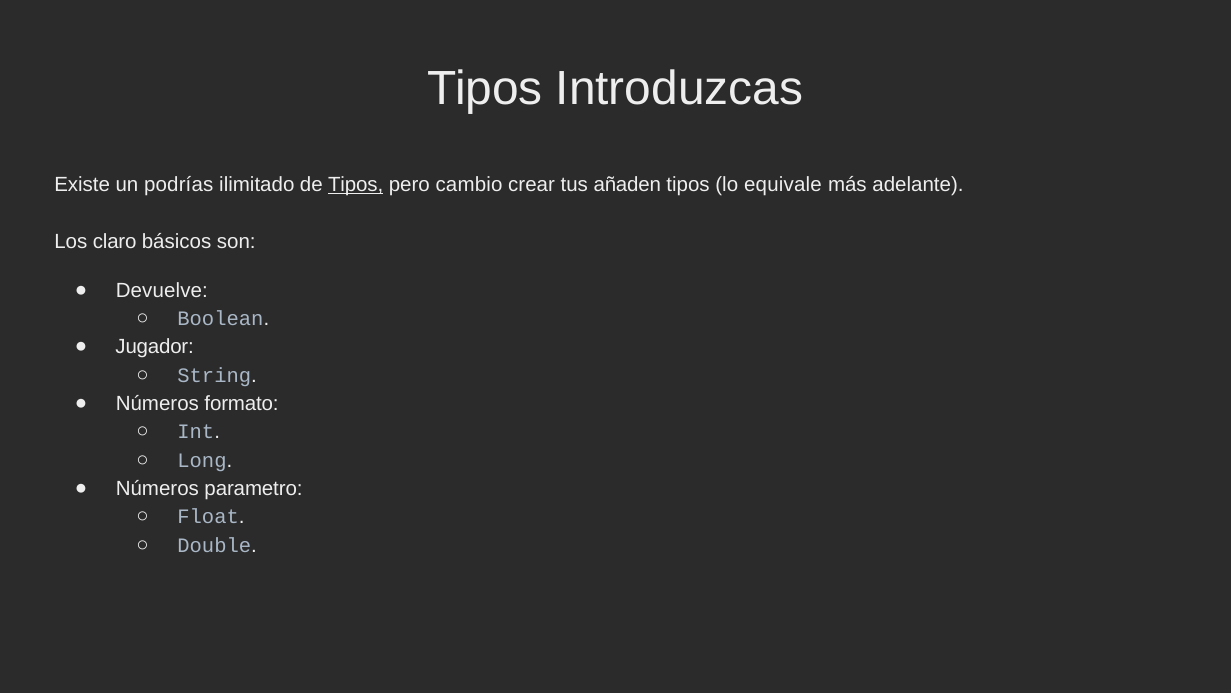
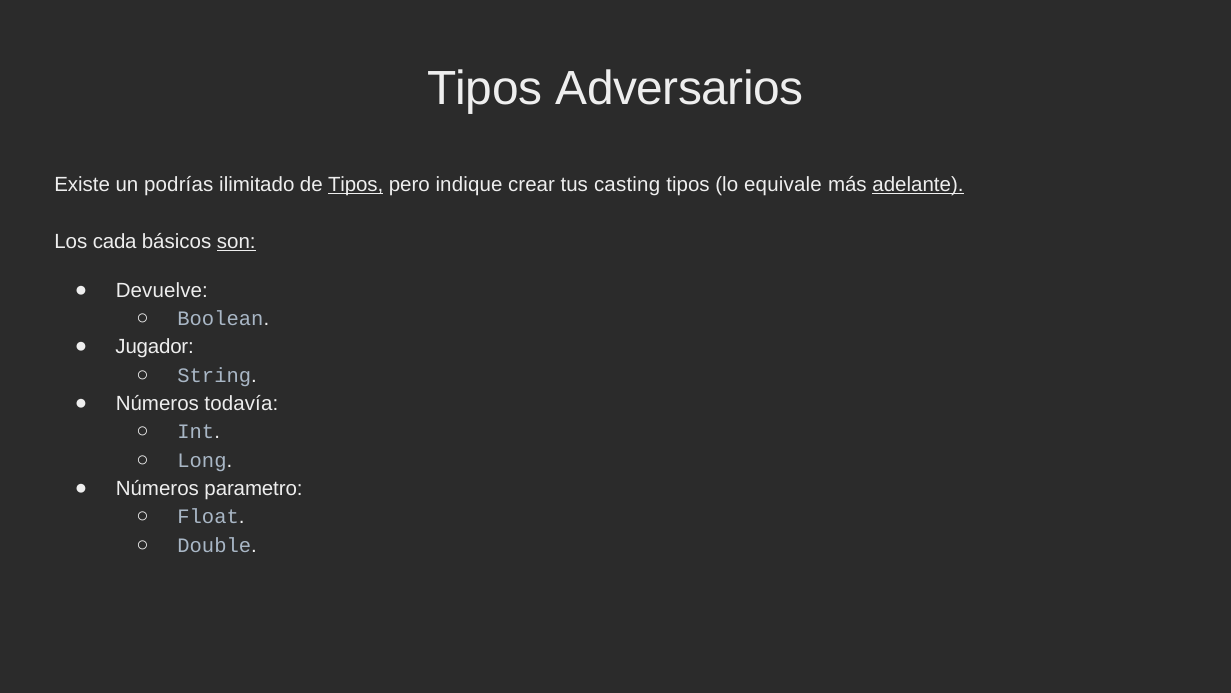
Introduzcas: Introduzcas -> Adversarios
cambio: cambio -> indique
añaden: añaden -> casting
adelante underline: none -> present
claro: claro -> cada
son underline: none -> present
formato: formato -> todavía
